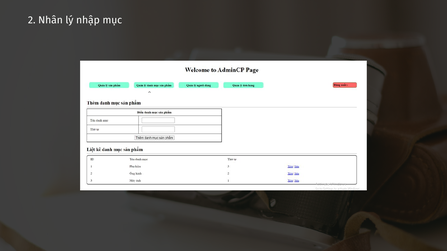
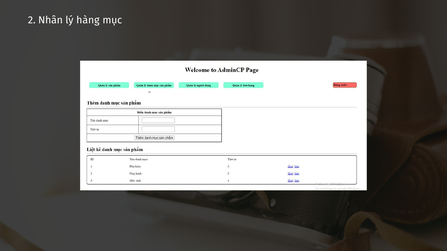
nhập: nhập -> hàng
